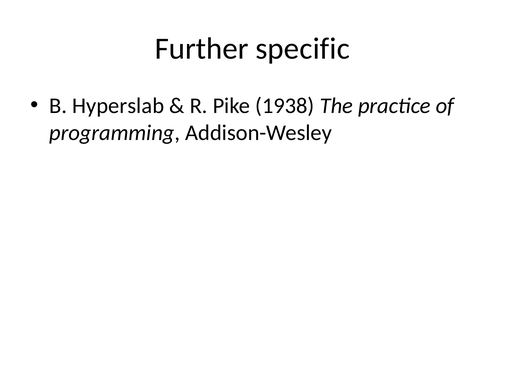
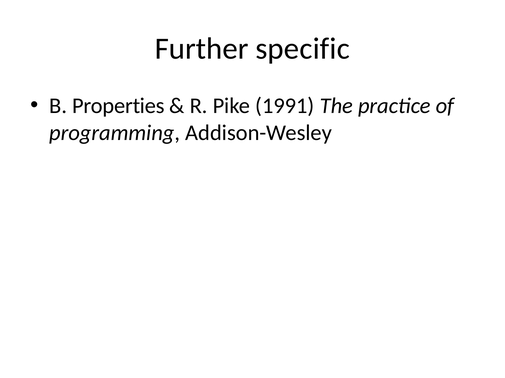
Hyperslab: Hyperslab -> Properties
1938: 1938 -> 1991
